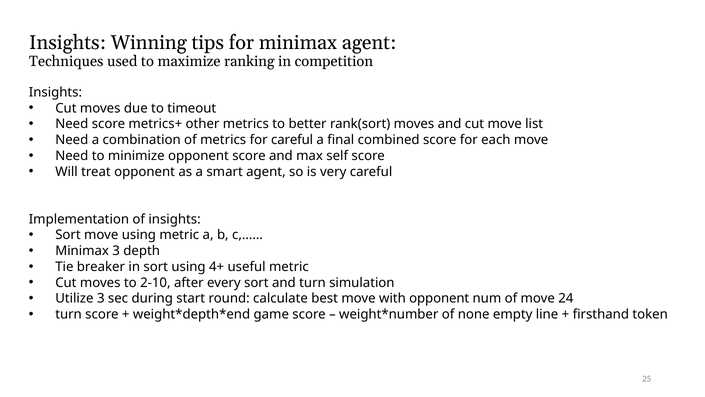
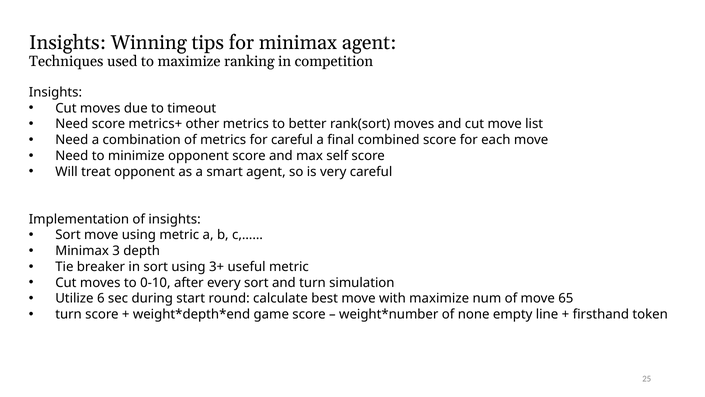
4+: 4+ -> 3+
2-10: 2-10 -> 0-10
Utilize 3: 3 -> 6
with opponent: opponent -> maximize
24: 24 -> 65
